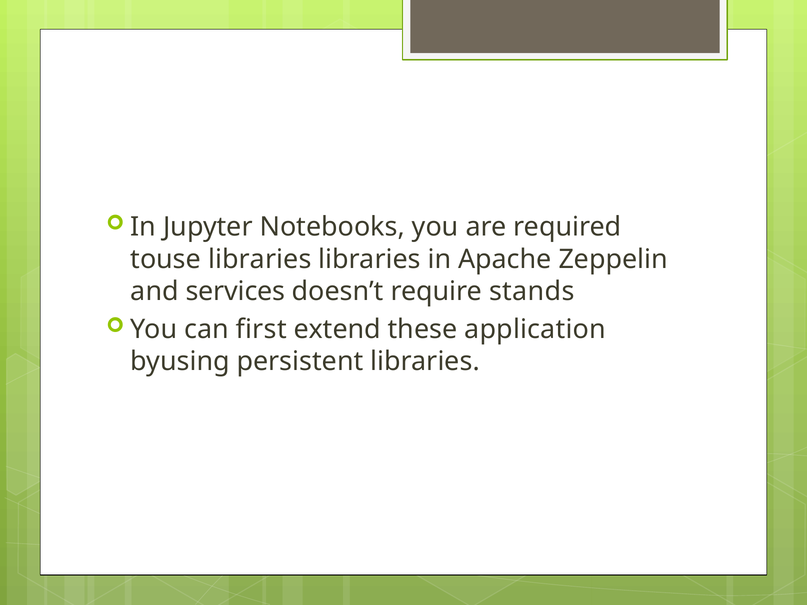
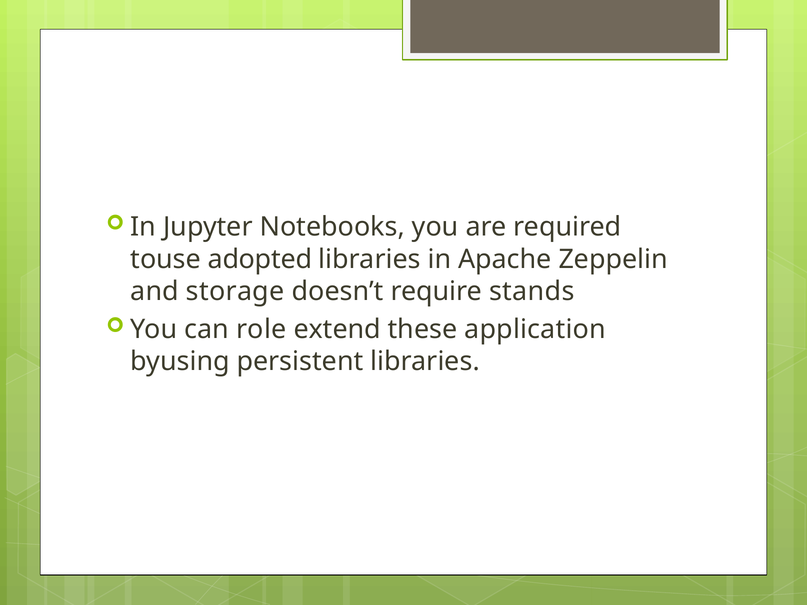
touse libraries: libraries -> adopted
services: services -> storage
first: first -> role
